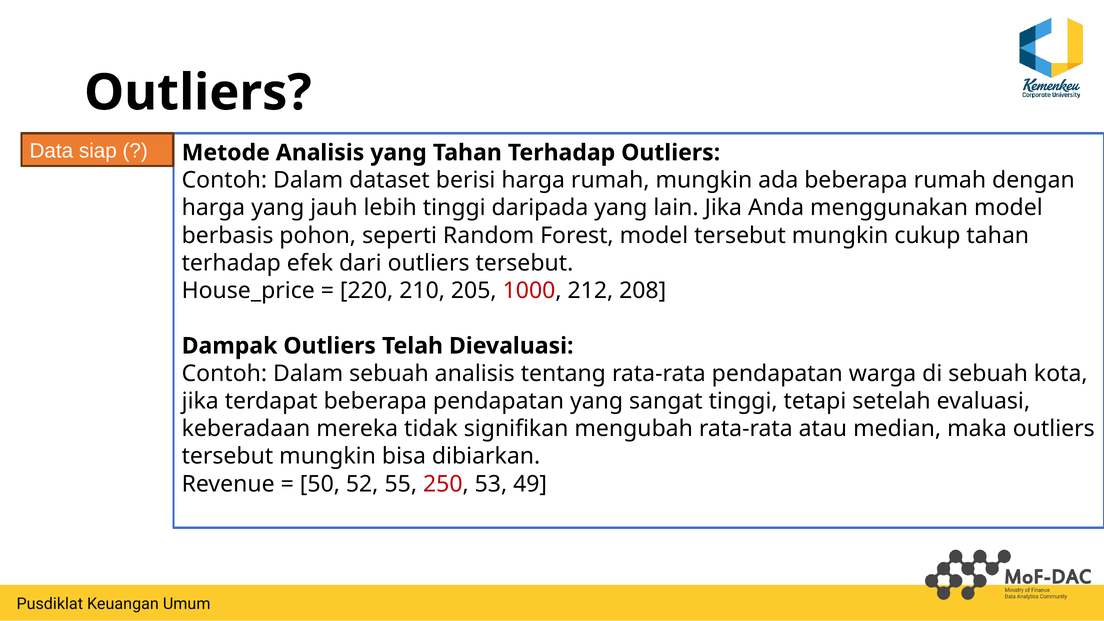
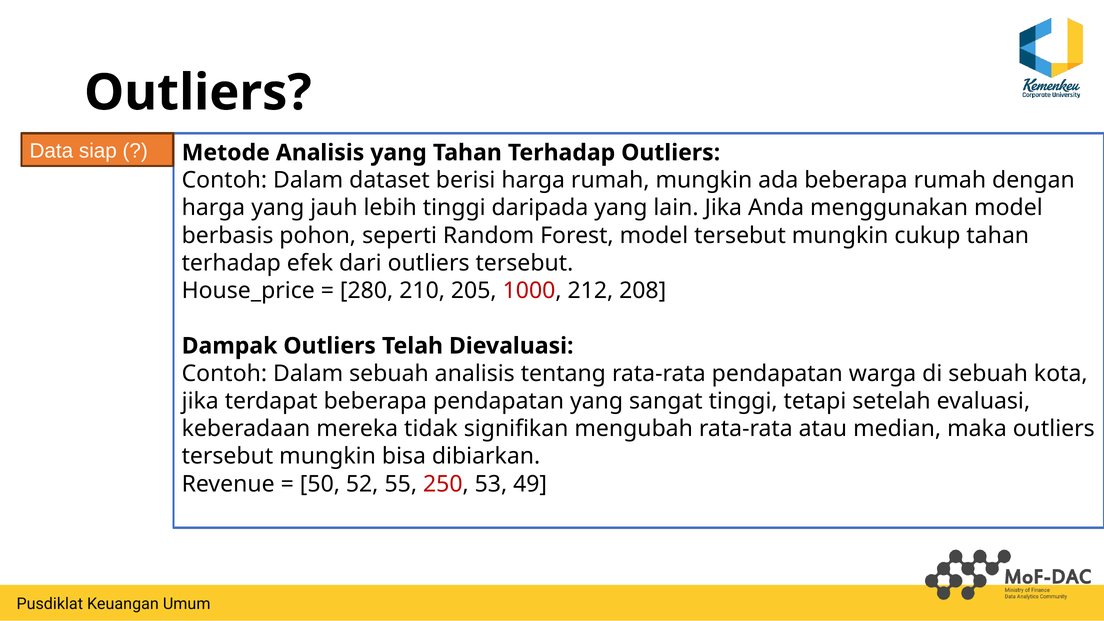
220: 220 -> 280
